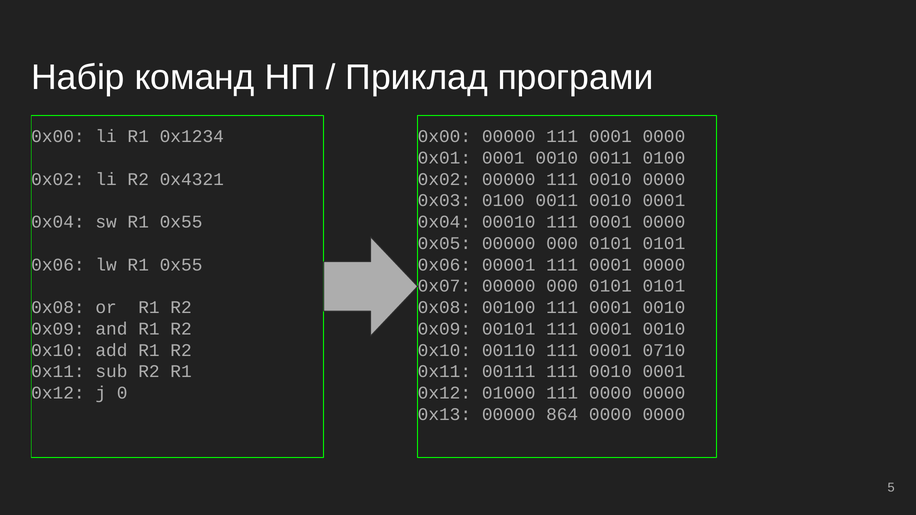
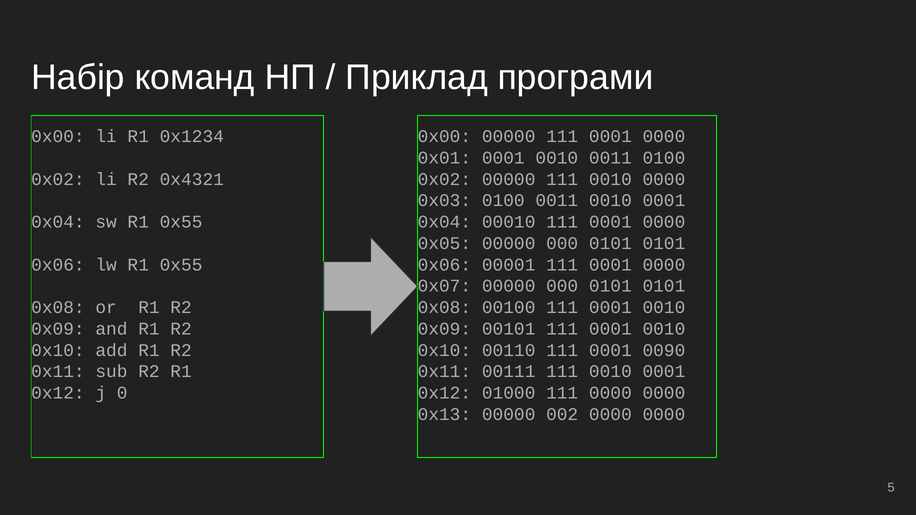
0710: 0710 -> 0090
864: 864 -> 002
